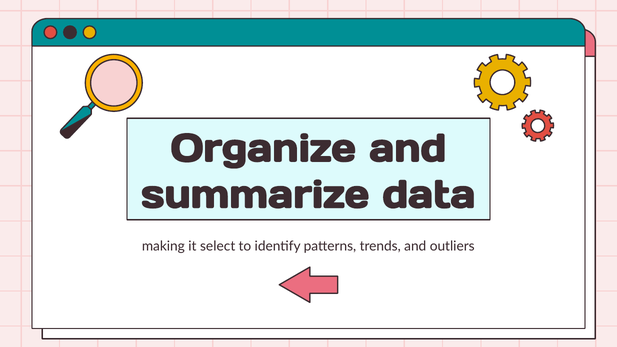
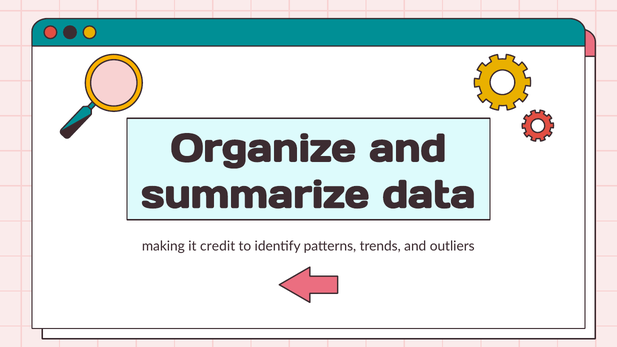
select: select -> credit
